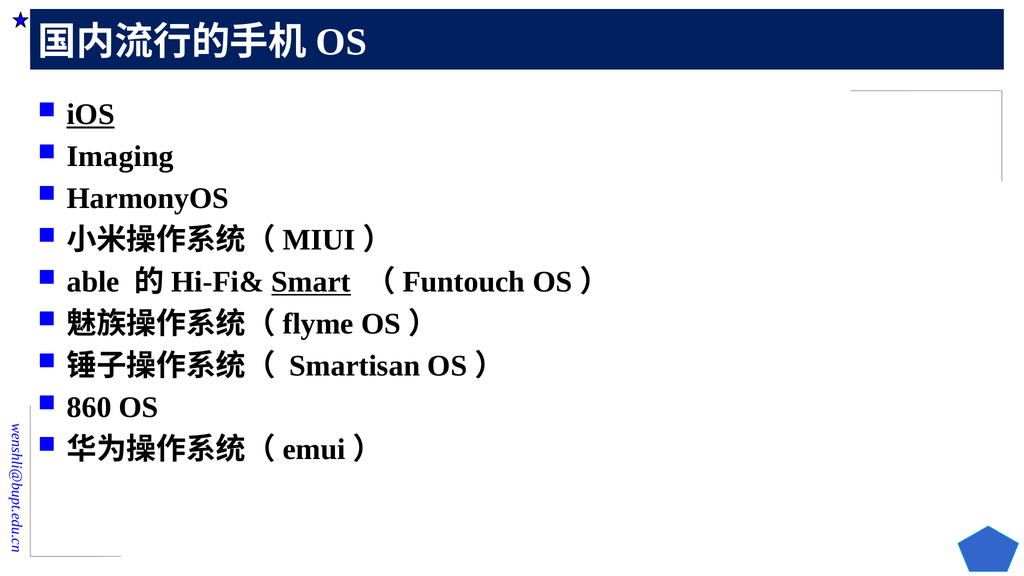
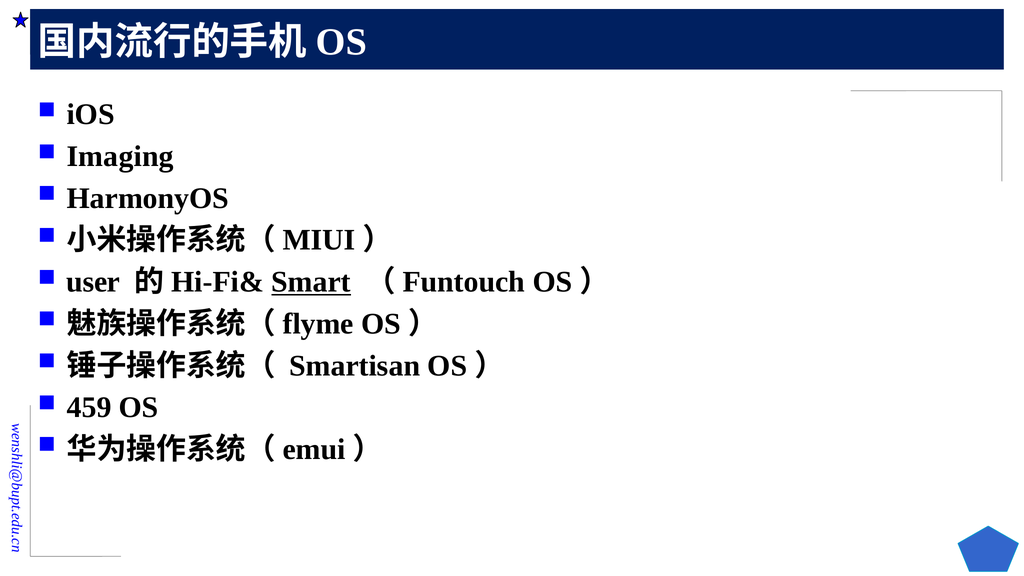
iOS underline: present -> none
able: able -> user
860: 860 -> 459
